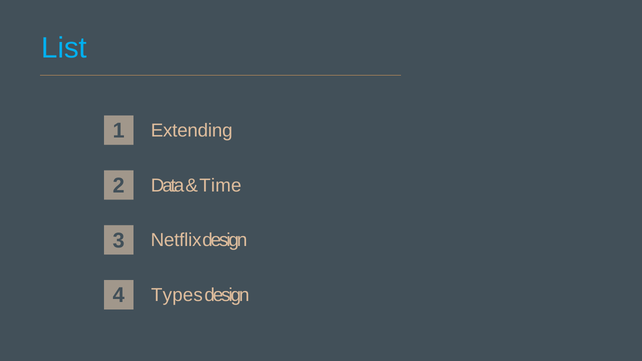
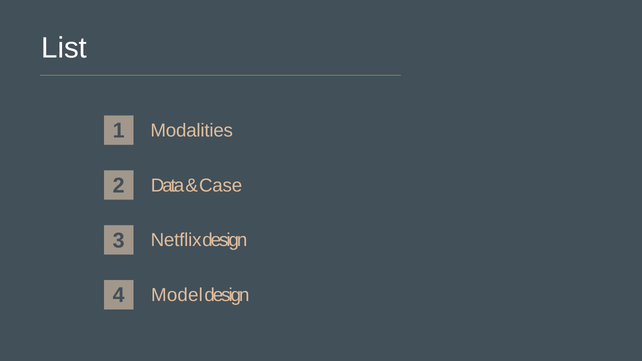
List colour: light blue -> white
Extending: Extending -> Modalities
Time: Time -> Case
Types: Types -> Model
